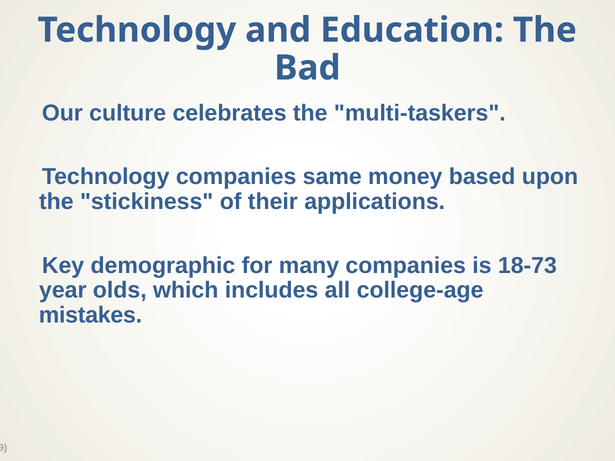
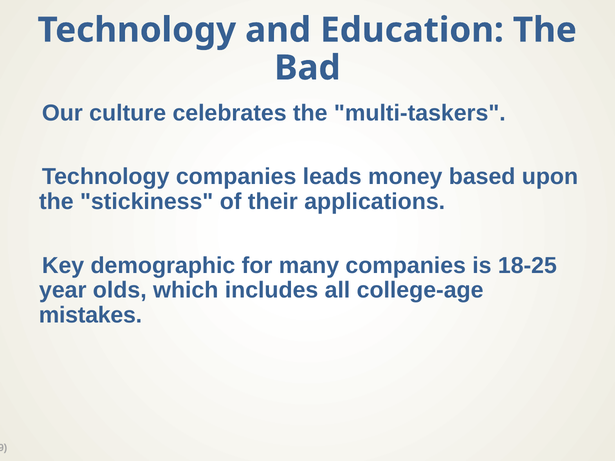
same: same -> leads
18-73: 18-73 -> 18-25
